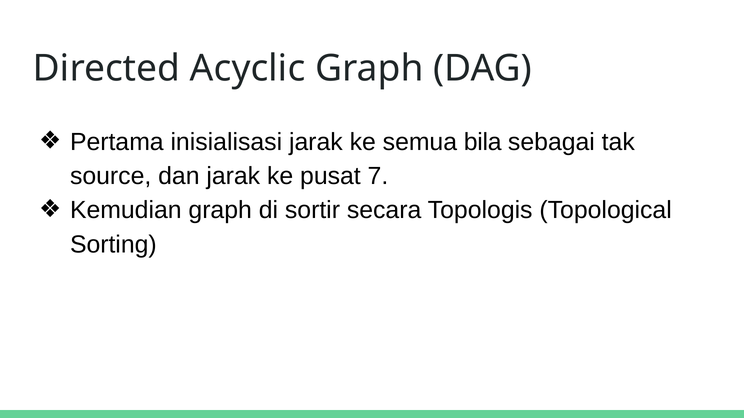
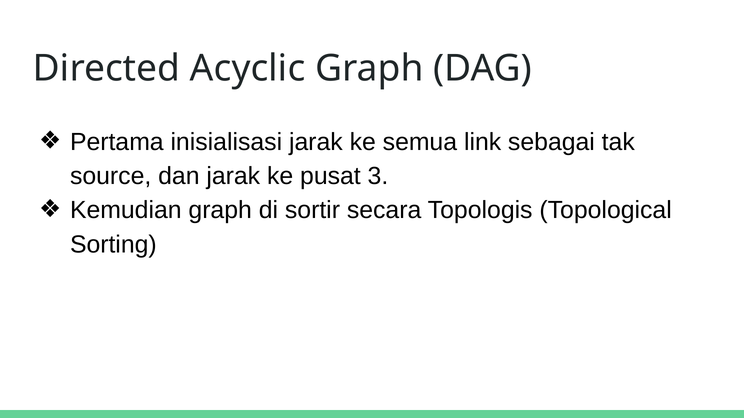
bila: bila -> link
7: 7 -> 3
